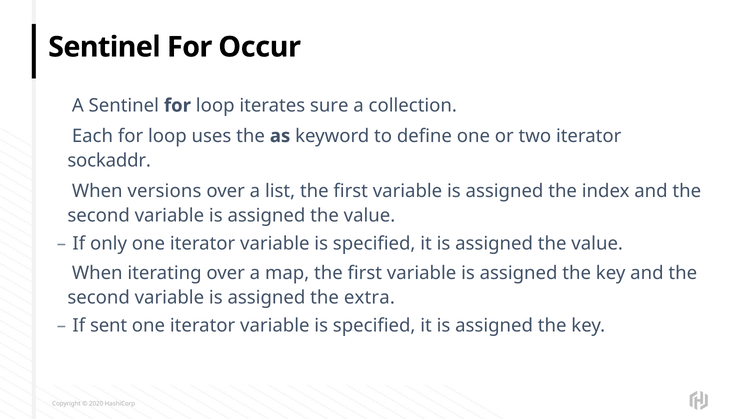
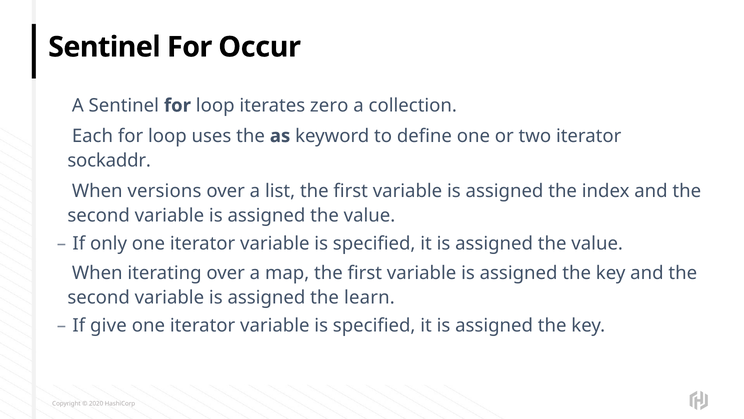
sure: sure -> zero
extra: extra -> learn
sent: sent -> give
